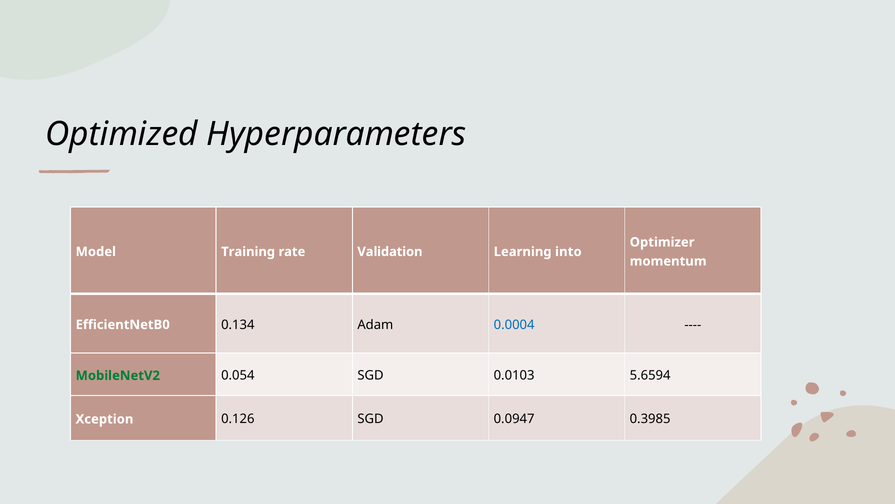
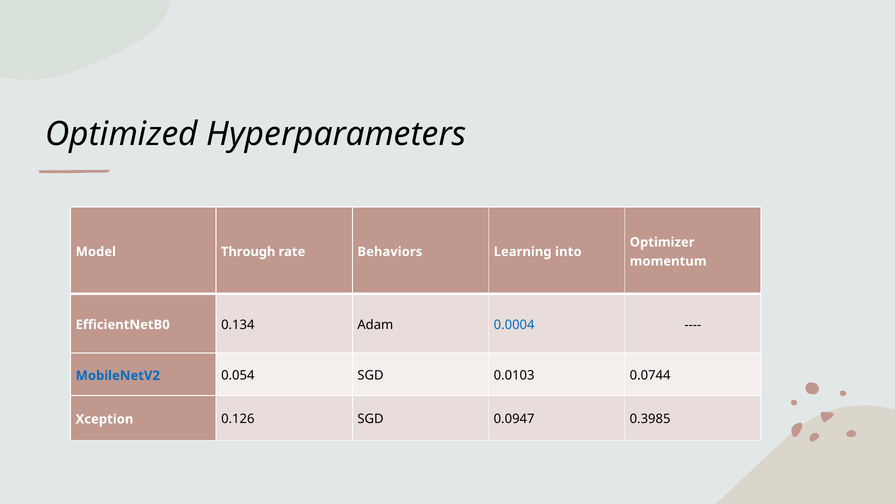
Training: Training -> Through
Validation: Validation -> Behaviors
MobileNetV2 colour: green -> blue
5.6594: 5.6594 -> 0.0744
